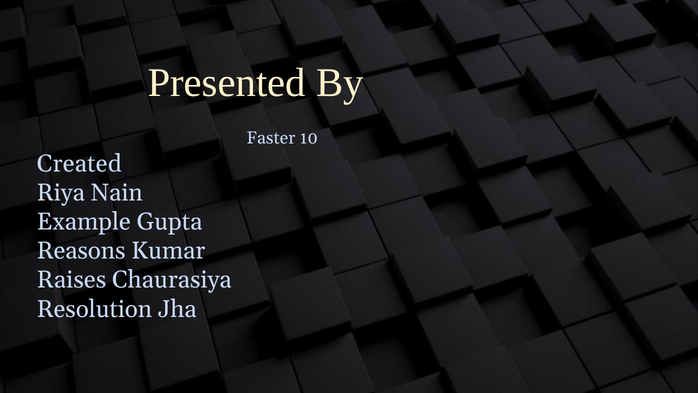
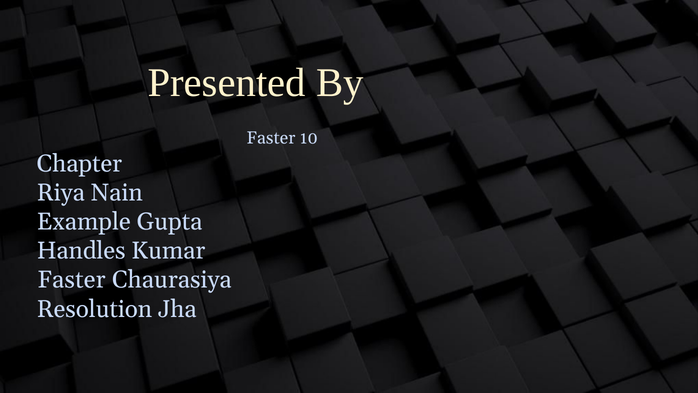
Created: Created -> Chapter
Reasons: Reasons -> Handles
Raises at (72, 280): Raises -> Faster
